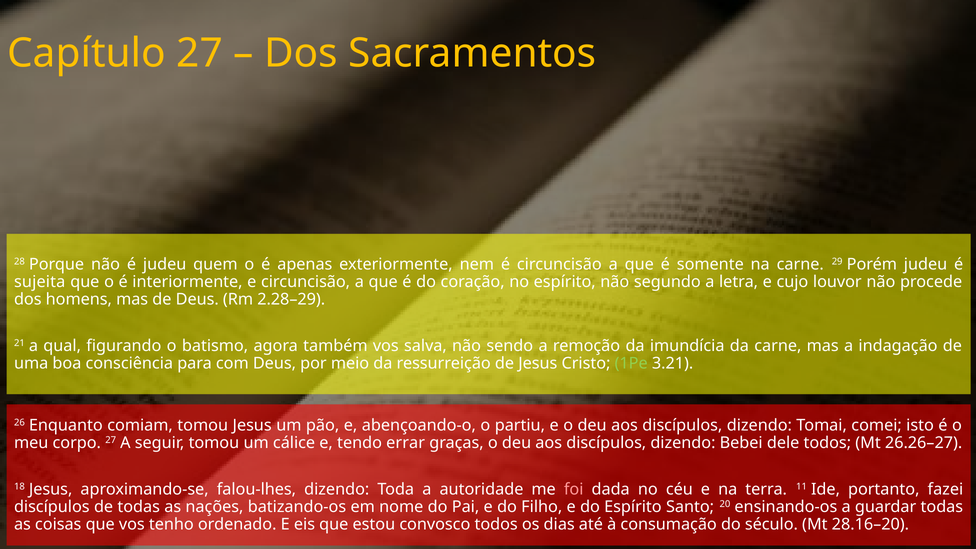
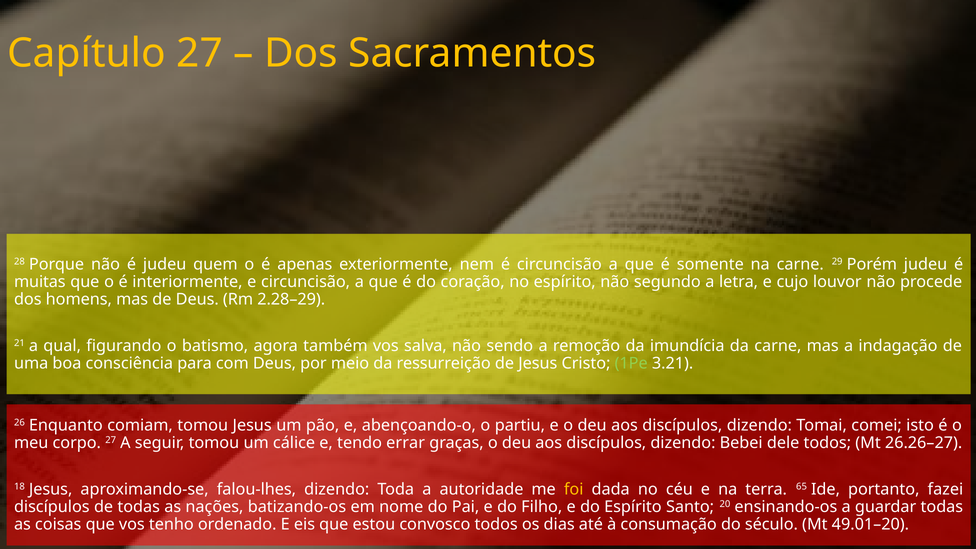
sujeita: sujeita -> muitas
foi colour: pink -> yellow
11: 11 -> 65
28.16–20: 28.16–20 -> 49.01–20
